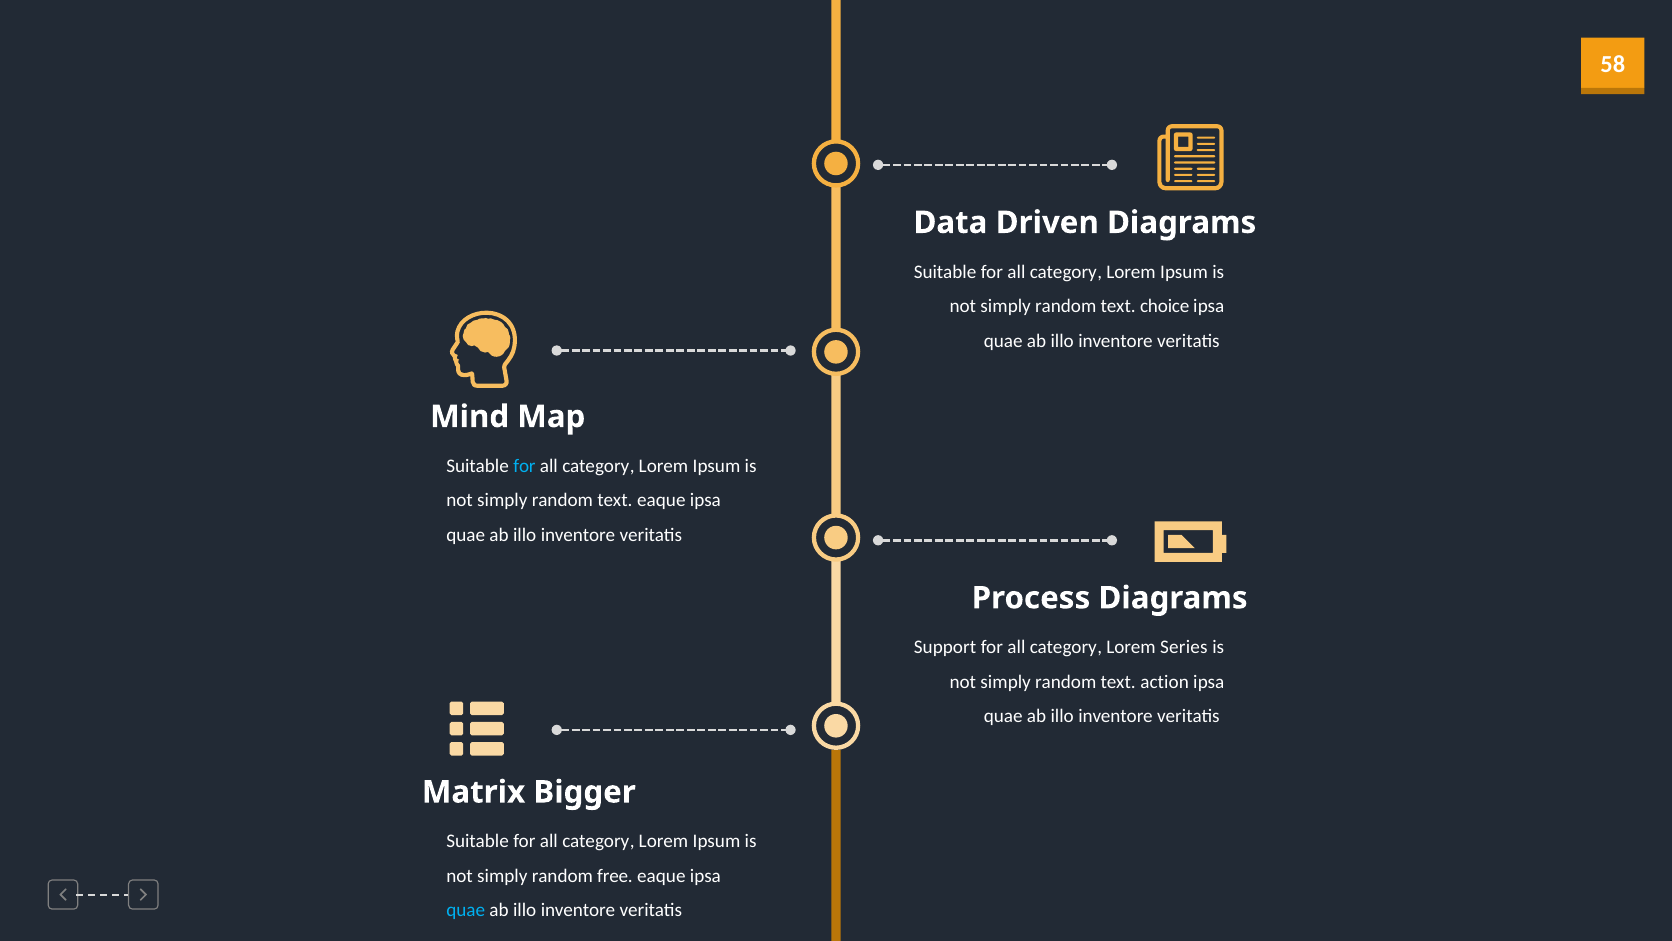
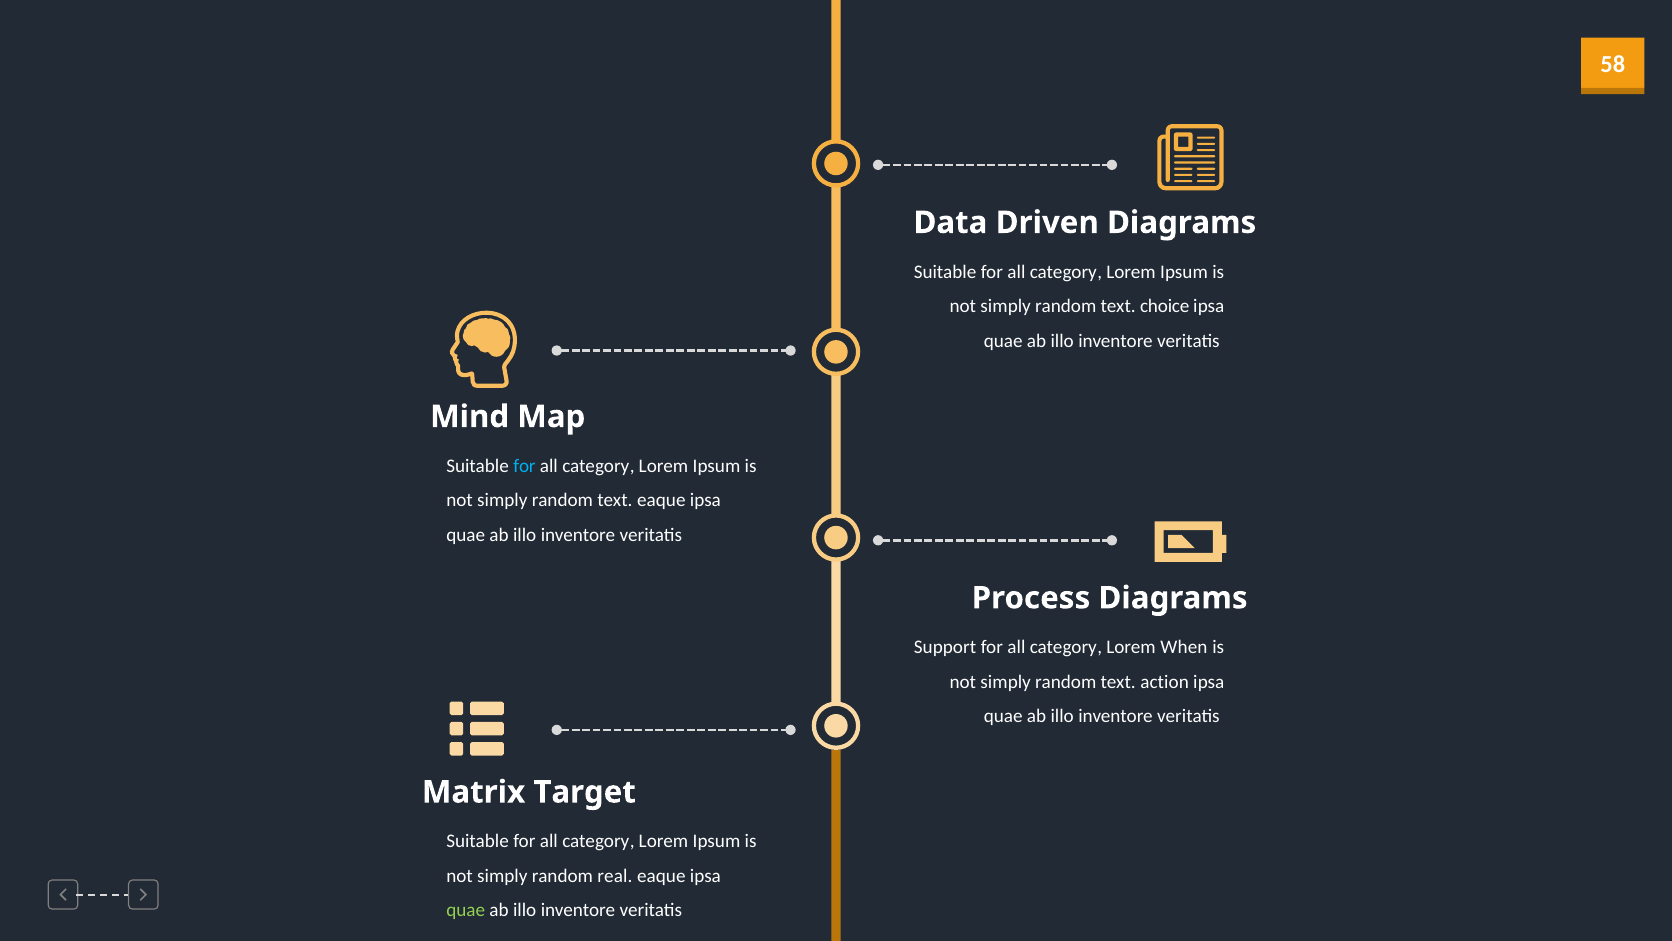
Series: Series -> When
Bigger: Bigger -> Target
free: free -> real
quae at (466, 910) colour: light blue -> light green
